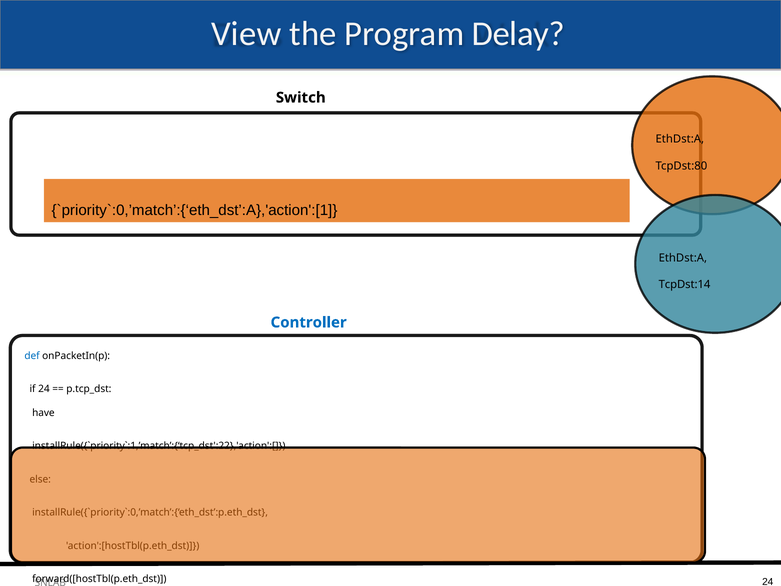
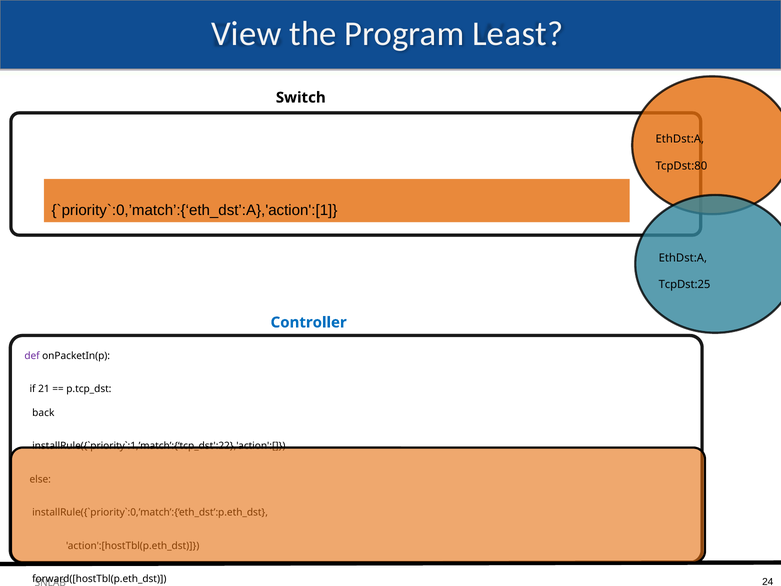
Delay: Delay -> Least
TcpDst:14: TcpDst:14 -> TcpDst:25
def colour: blue -> purple
if 24: 24 -> 21
have: have -> back
